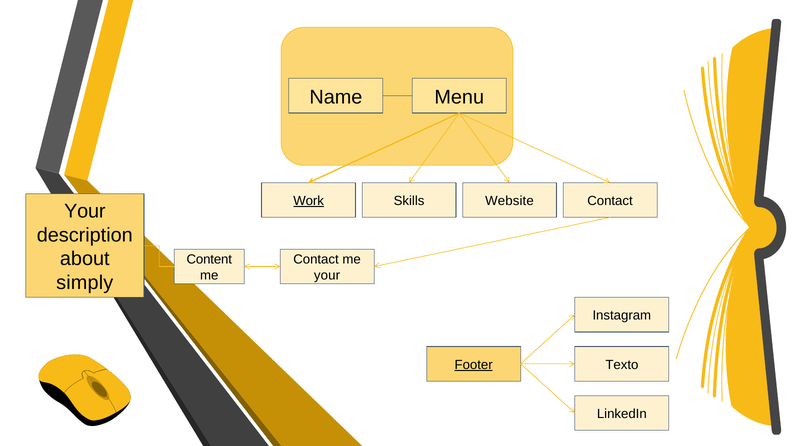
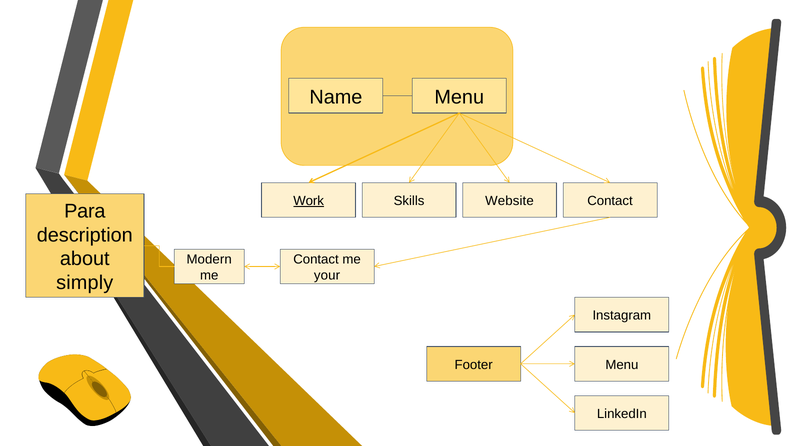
Your at (85, 212): Your -> Para
Content: Content -> Modern
Footer underline: present -> none
Texto at (622, 365): Texto -> Menu
